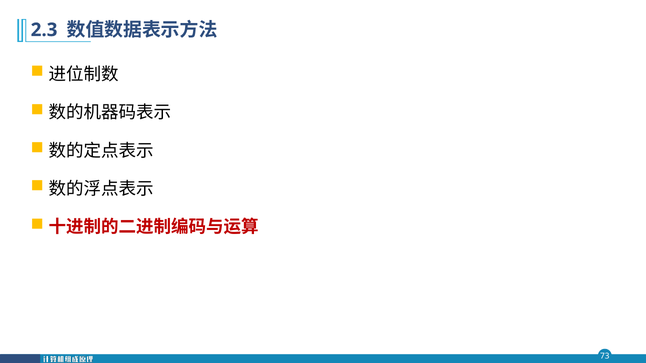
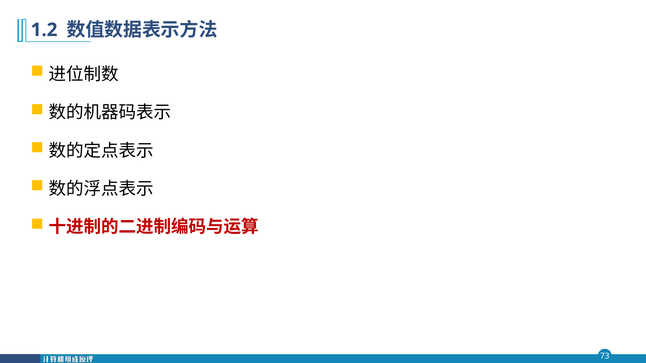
2.3: 2.3 -> 1.2
